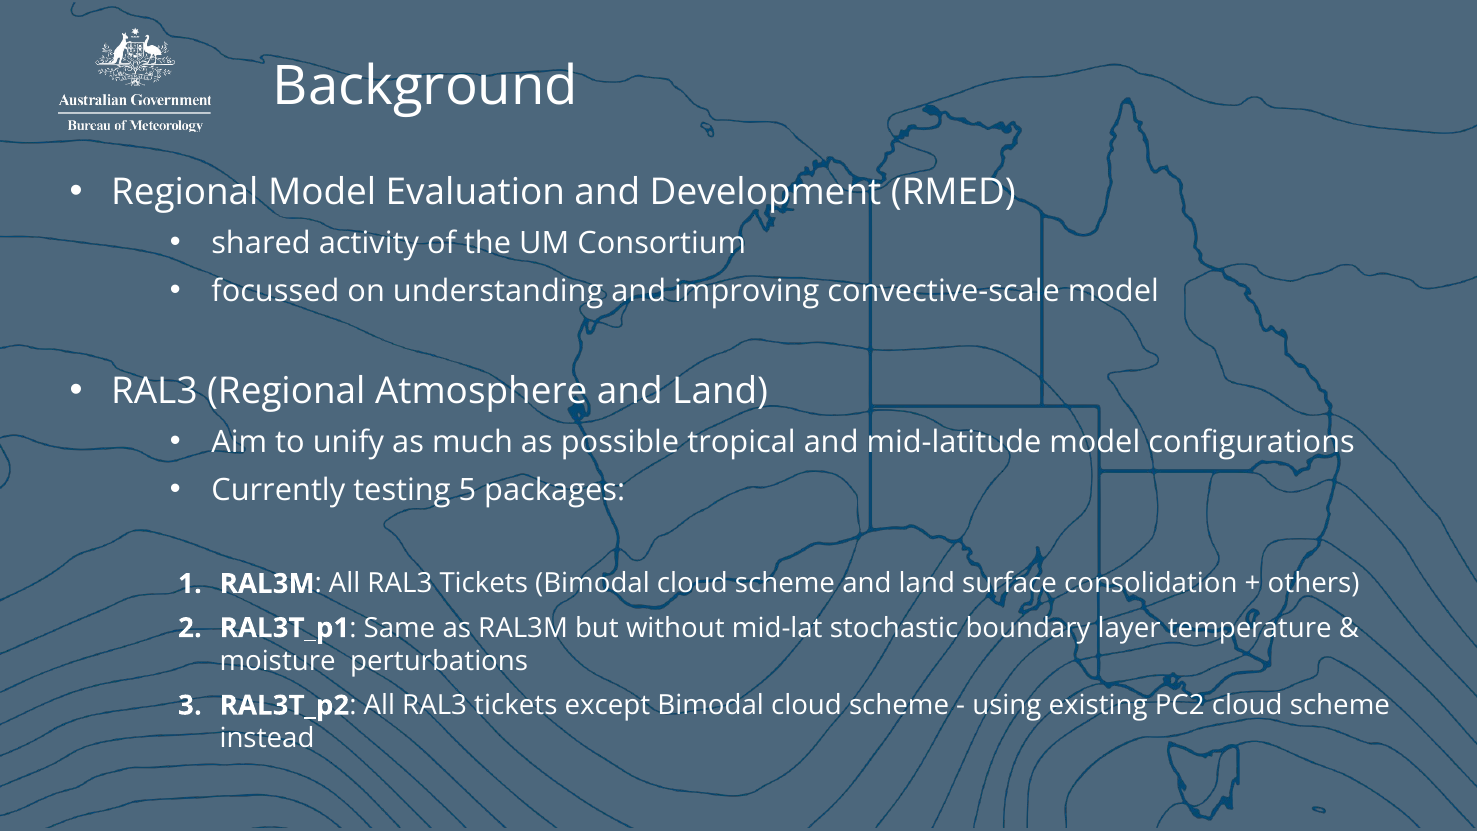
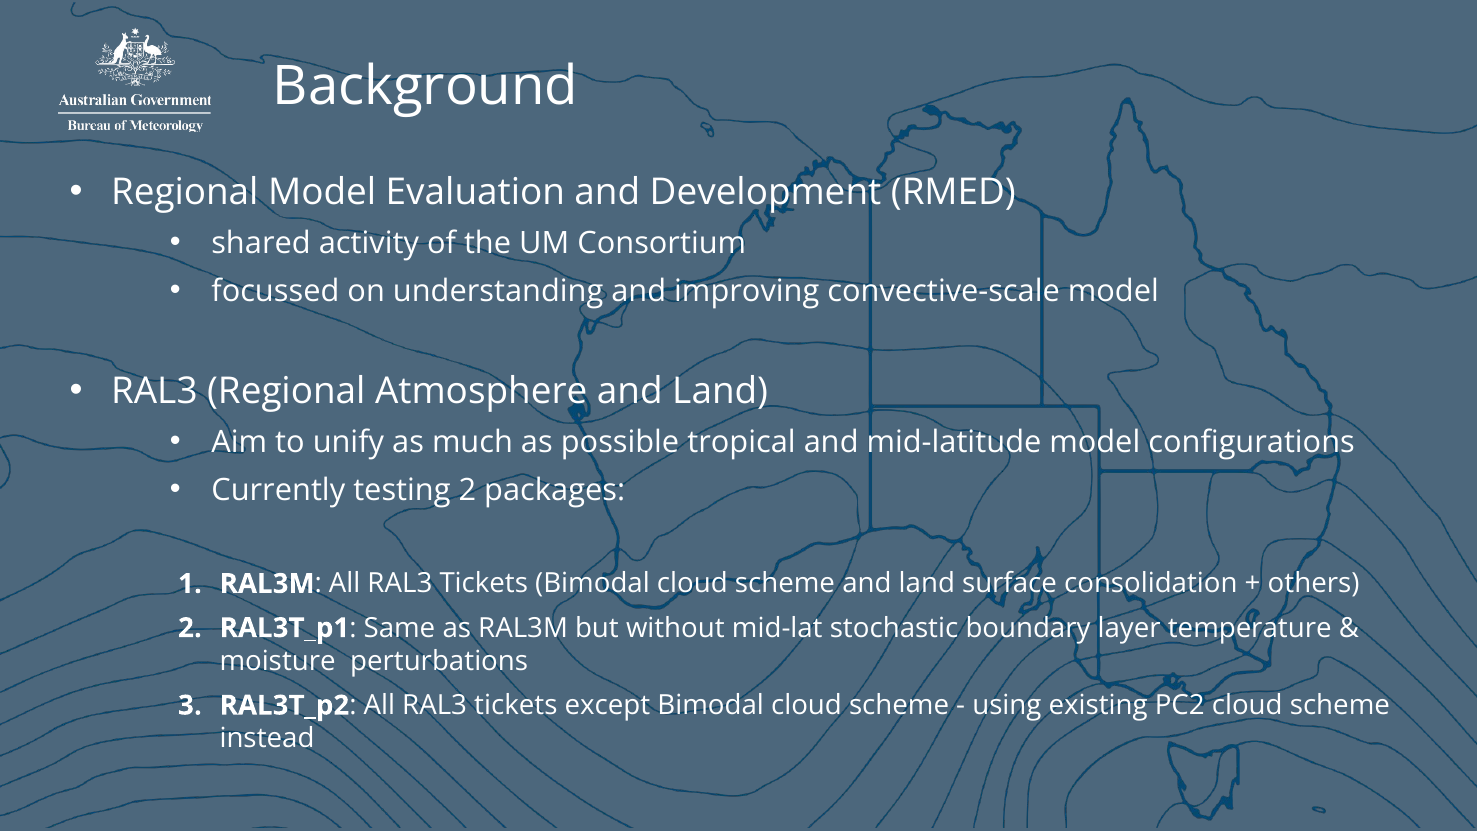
testing 5: 5 -> 2
